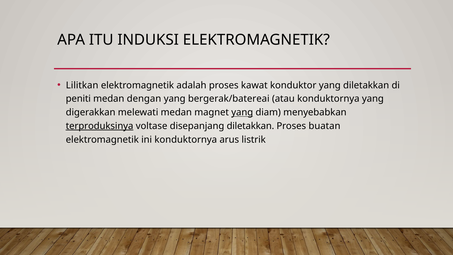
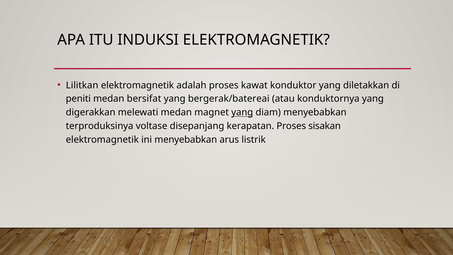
dengan: dengan -> bersifat
terproduksinya underline: present -> none
disepanjang diletakkan: diletakkan -> kerapatan
buatan: buatan -> sisakan
ini konduktornya: konduktornya -> menyebabkan
